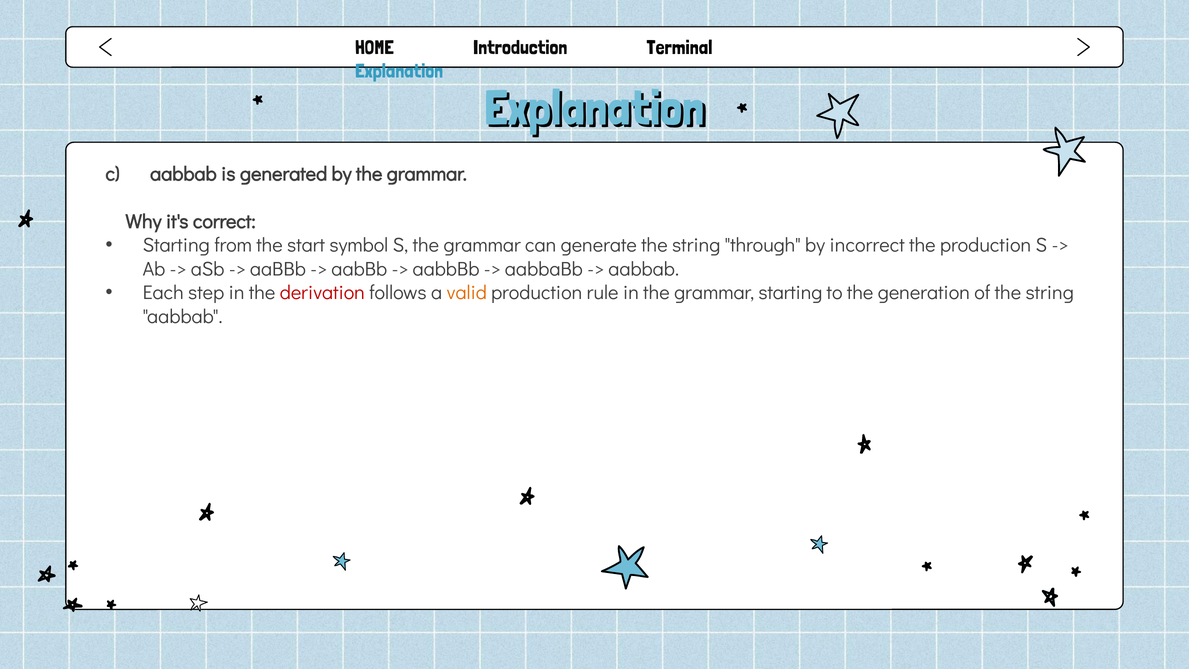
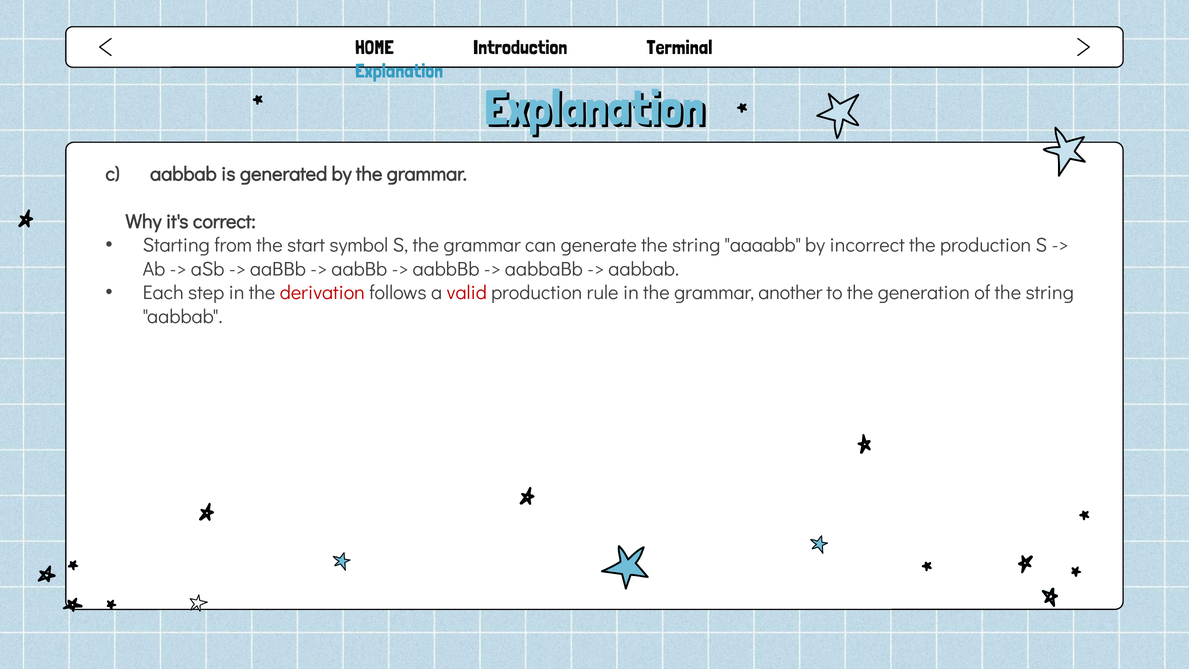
through: through -> aaaabb
valid colour: orange -> red
grammar starting: starting -> another
